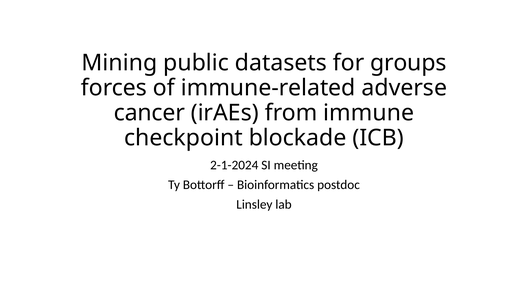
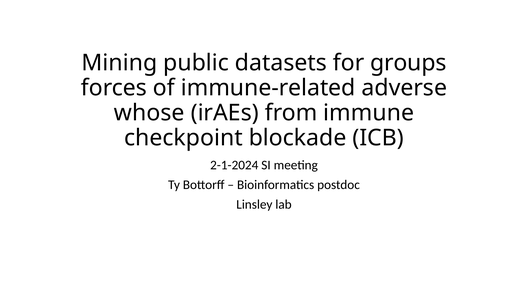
cancer: cancer -> whose
